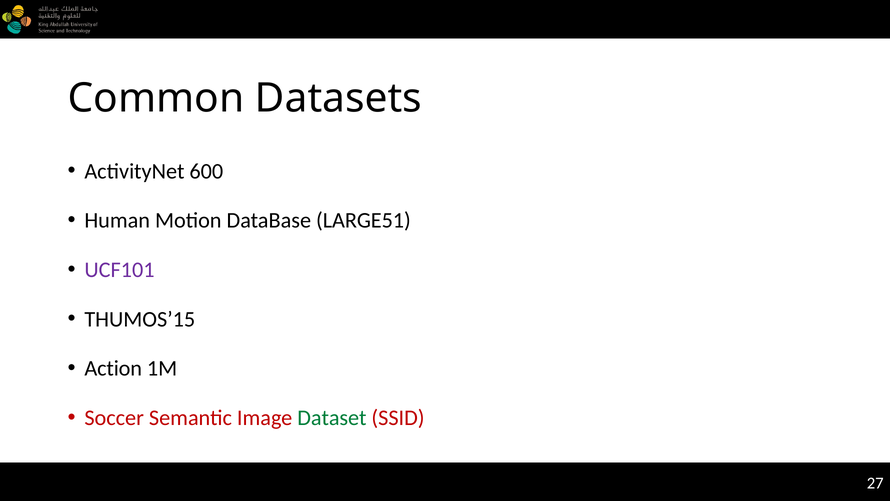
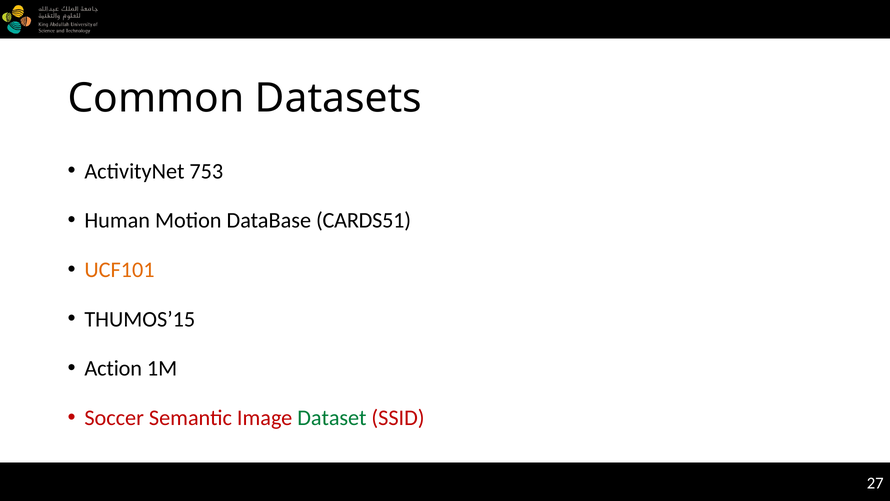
600: 600 -> 753
LARGE51: LARGE51 -> CARDS51
UCF101 colour: purple -> orange
